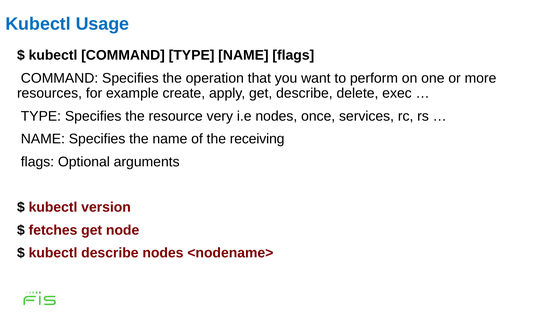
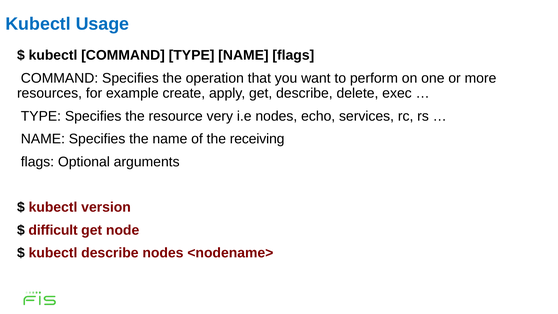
once: once -> echo
fetches: fetches -> difficult
